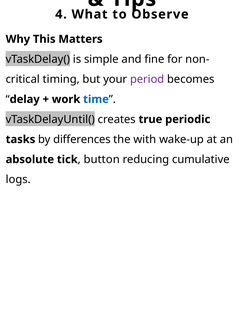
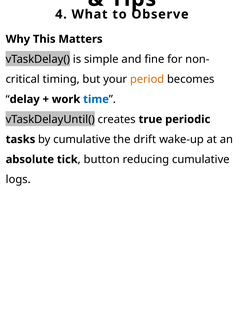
period colour: purple -> orange
by differences: differences -> cumulative
the with: with -> drift
